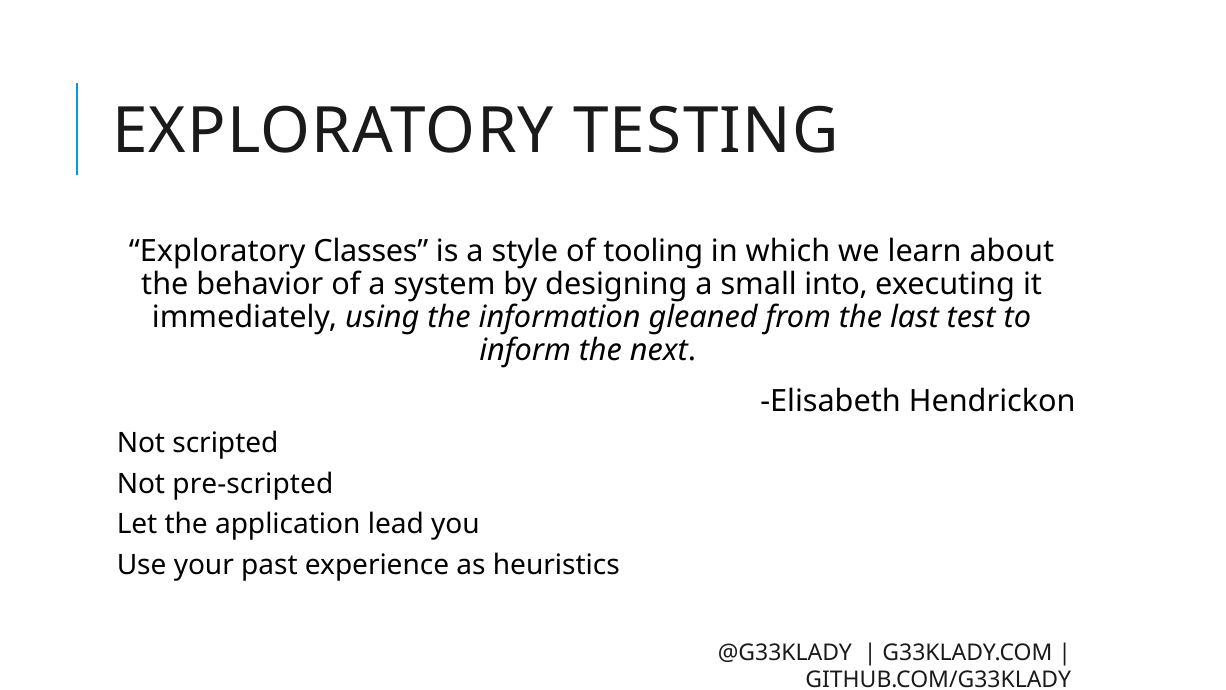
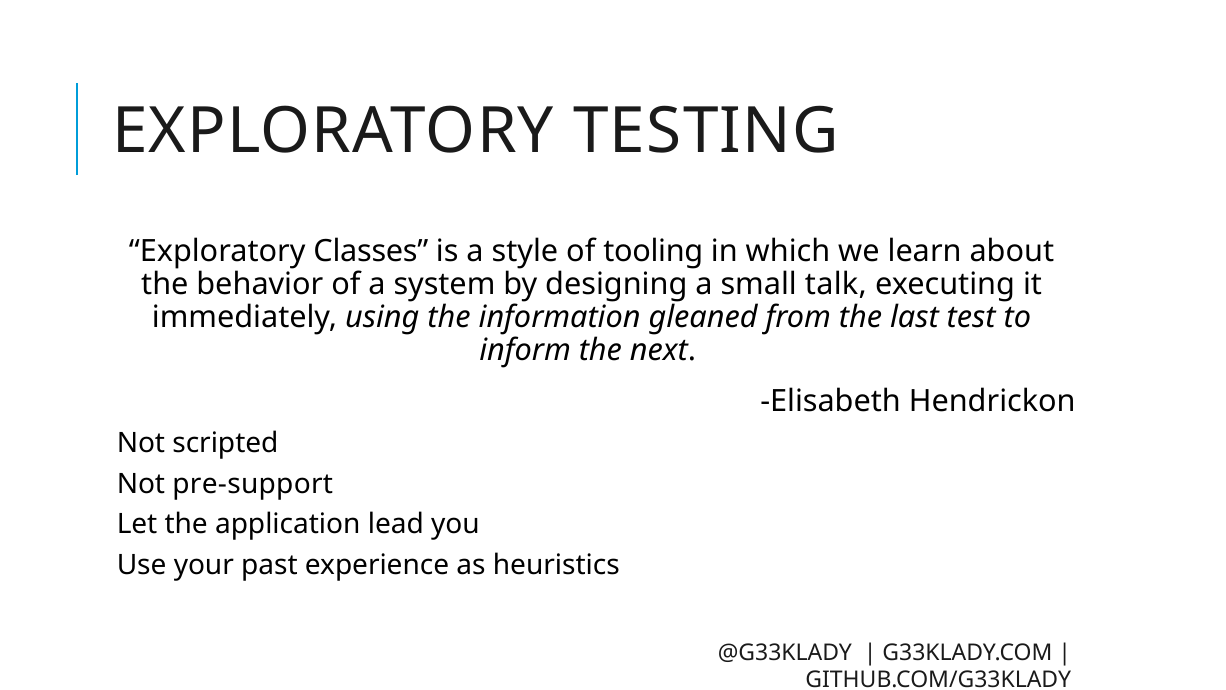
into: into -> talk
pre-scripted: pre-scripted -> pre-support
